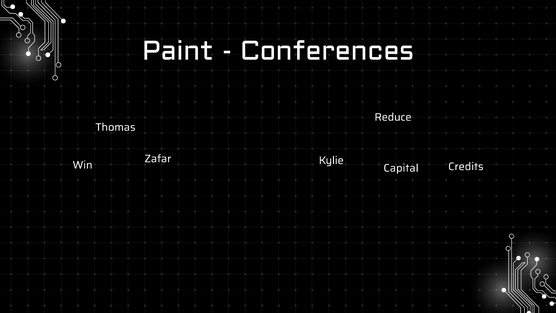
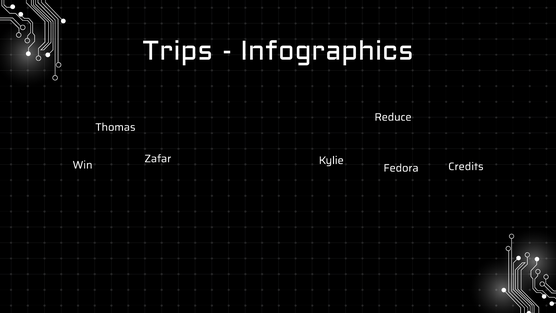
Paint: Paint -> Trips
Conferences: Conferences -> Infographics
Capital: Capital -> Fedora
